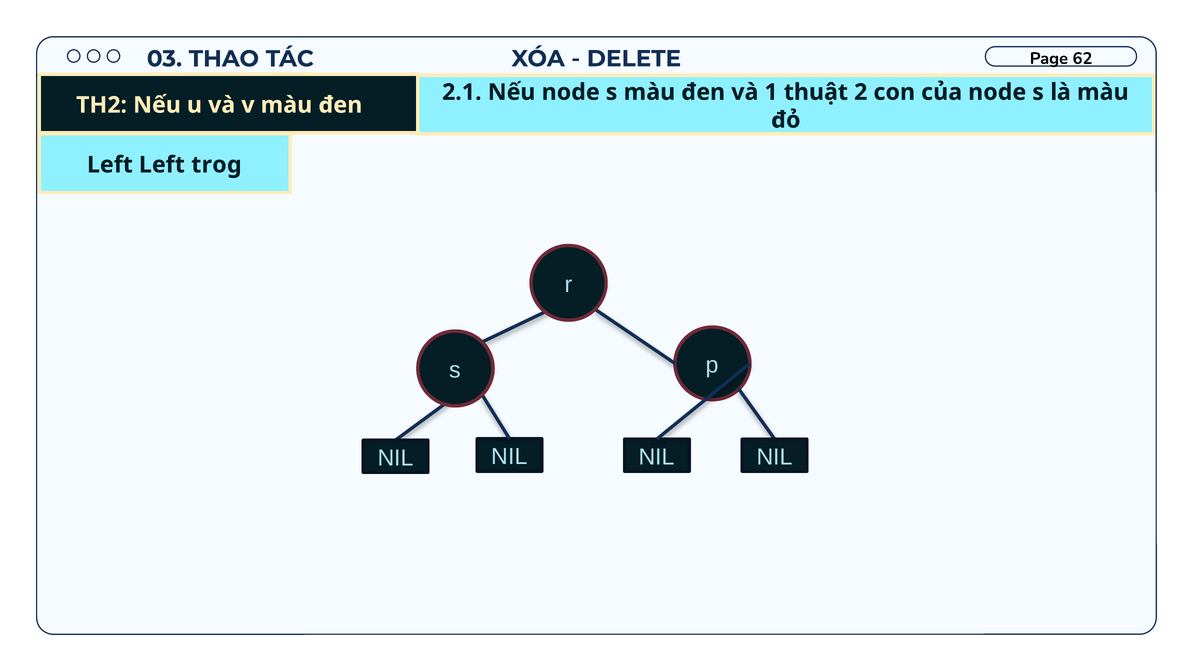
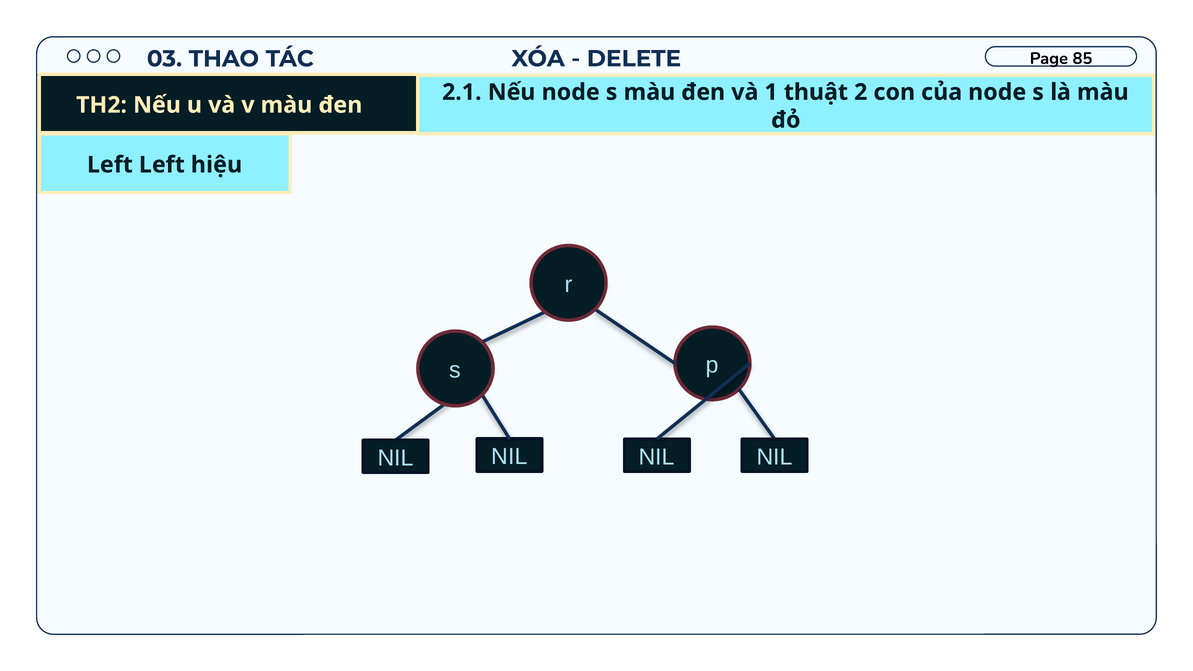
62: 62 -> 85
trog: trog -> hiệu
